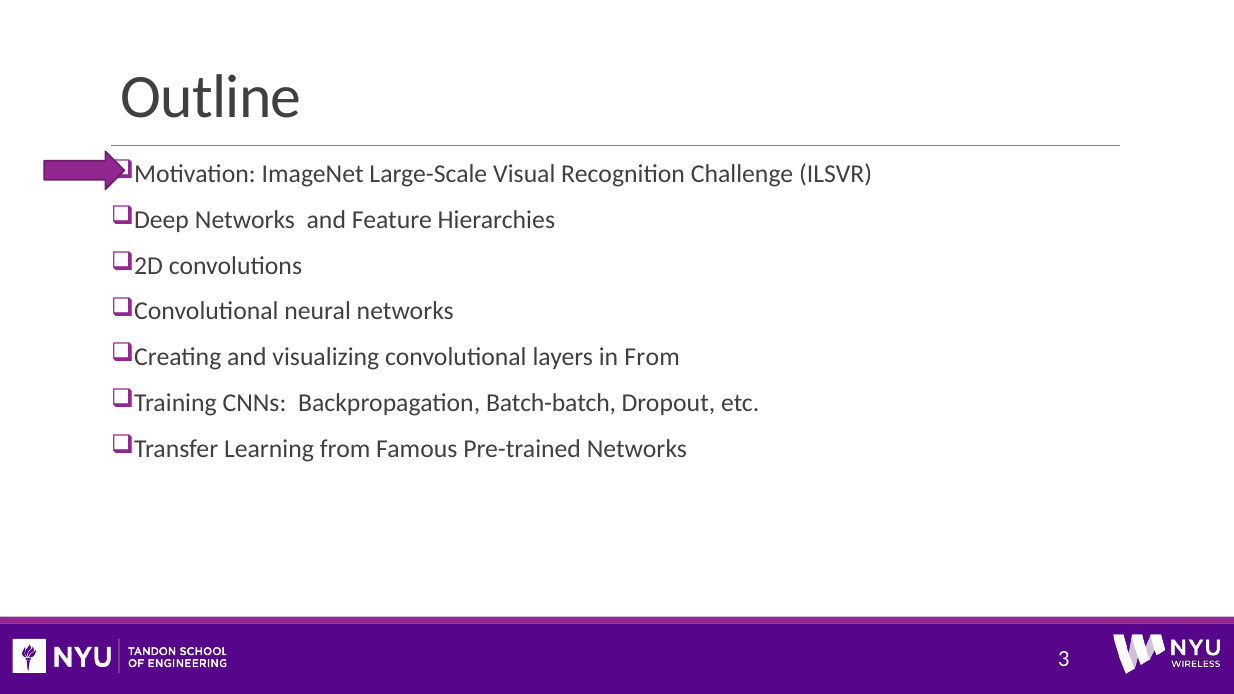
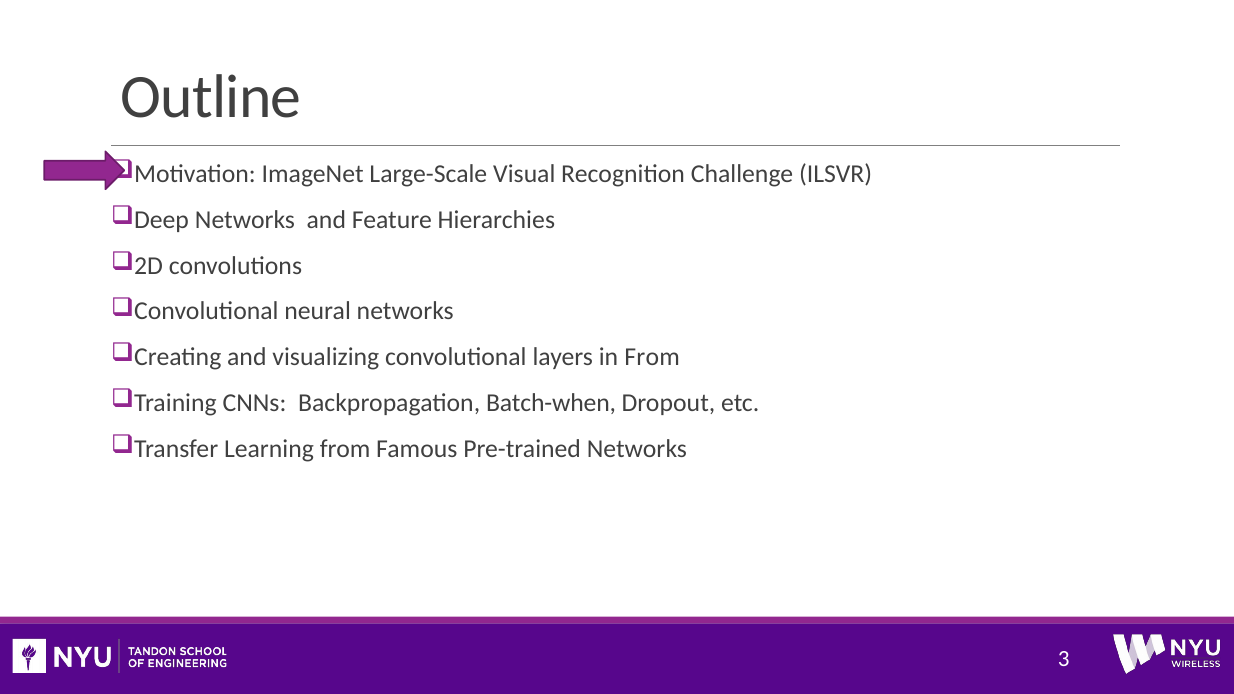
Batch-batch: Batch-batch -> Batch-when
